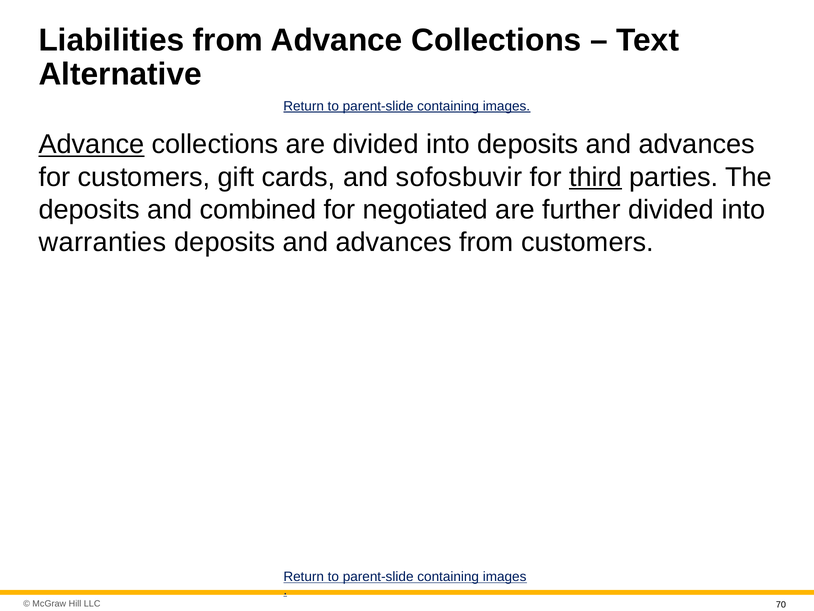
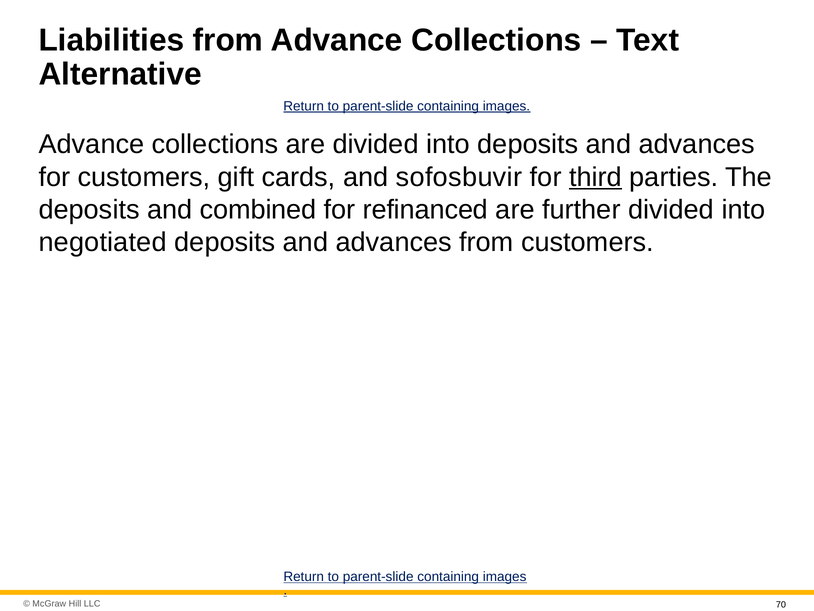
Advance at (91, 144) underline: present -> none
negotiated: negotiated -> refinanced
warranties: warranties -> negotiated
